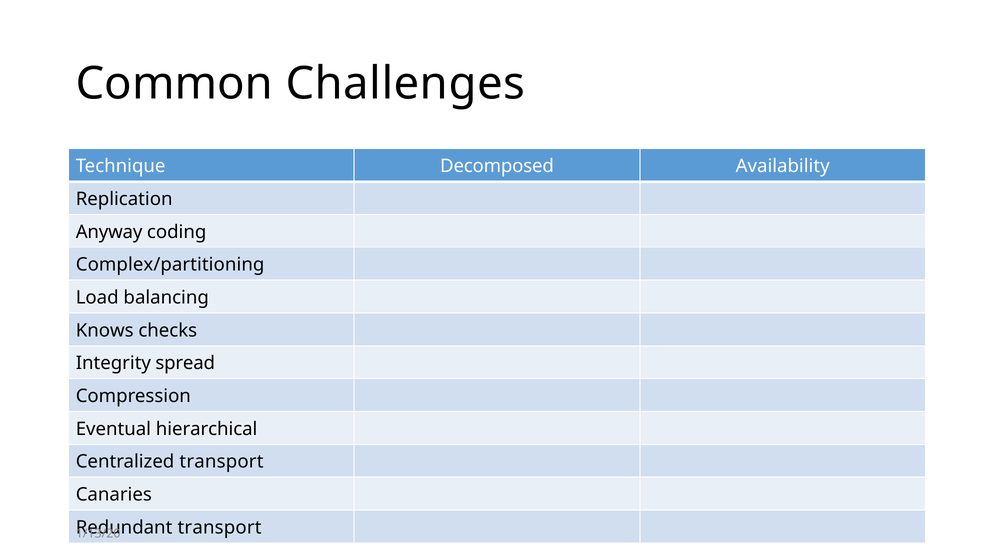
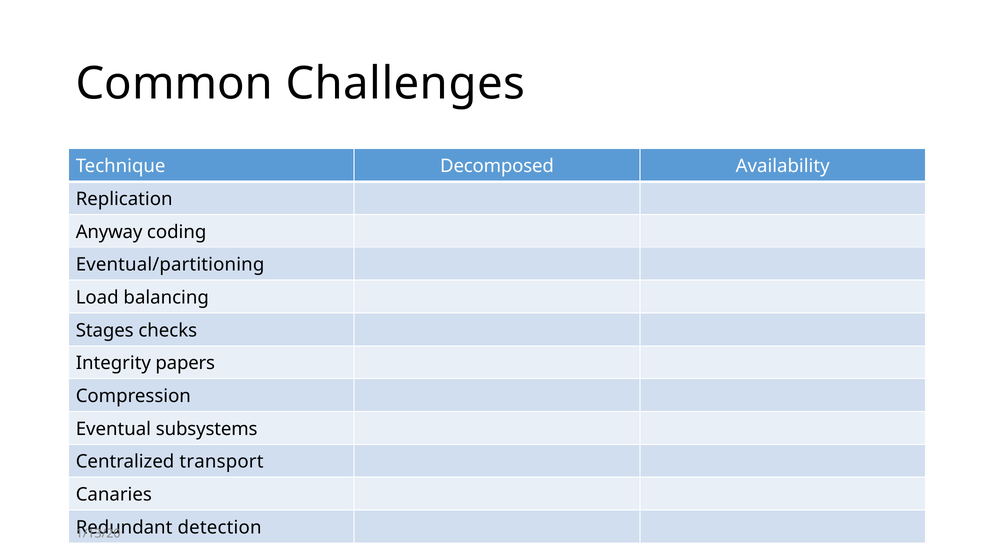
Complex/partitioning: Complex/partitioning -> Eventual/partitioning
Knows: Knows -> Stages
spread: spread -> papers
hierarchical: hierarchical -> subsystems
transport at (220, 528): transport -> detection
